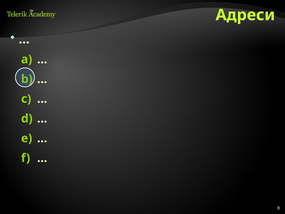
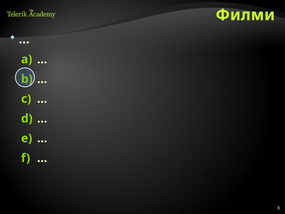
Адреси: Адреси -> Филми
